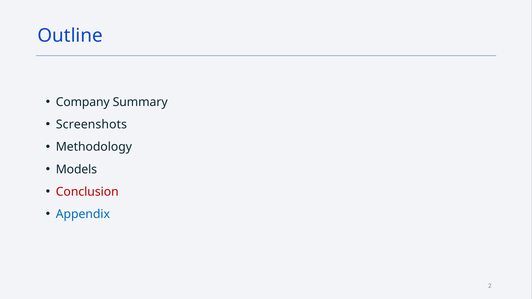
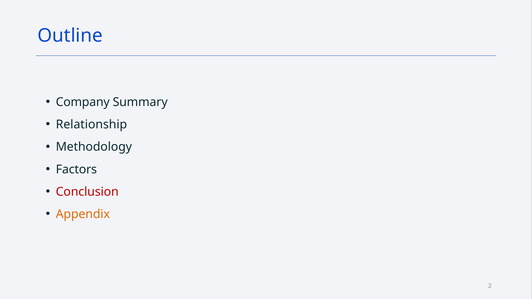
Screenshots: Screenshots -> Relationship
Models: Models -> Factors
Appendix colour: blue -> orange
